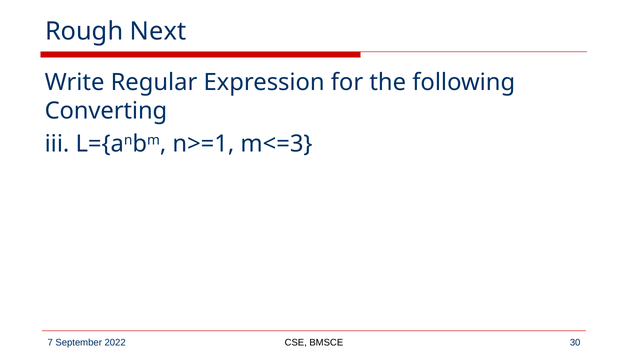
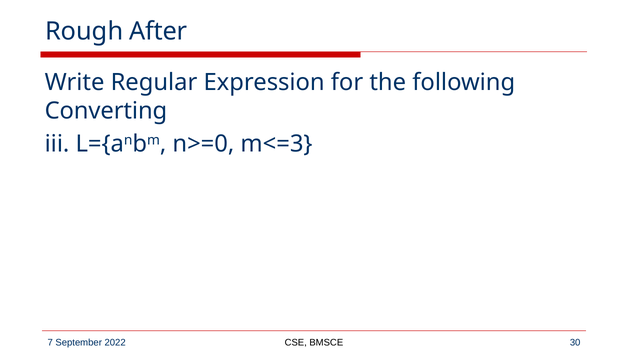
Next: Next -> After
n>=1: n>=1 -> n>=0
